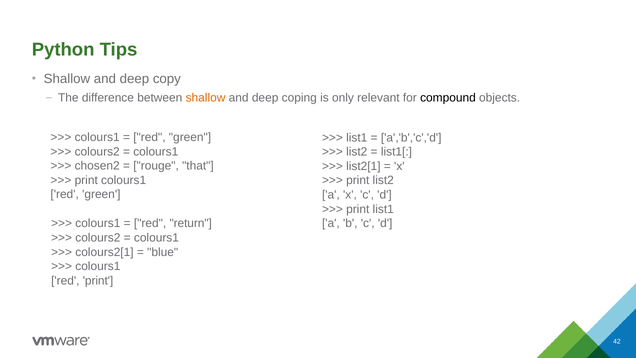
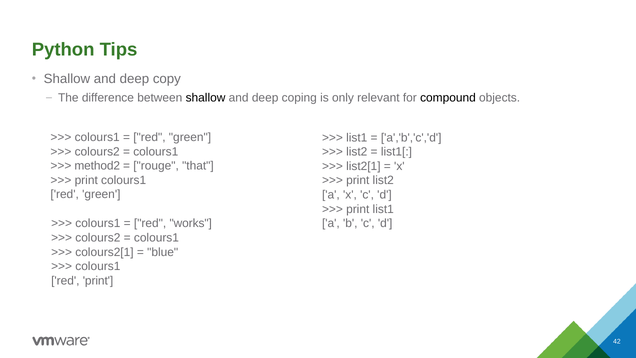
shallow at (206, 98) colour: orange -> black
chosen2: chosen2 -> method2
return: return -> works
